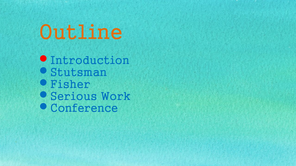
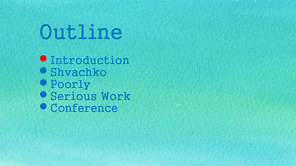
Outline colour: orange -> blue
Stutsman: Stutsman -> Shvachko
Fisher: Fisher -> Poorly
